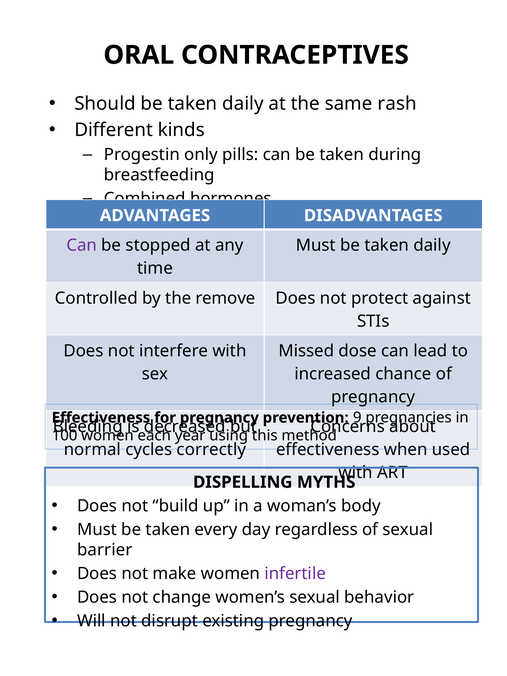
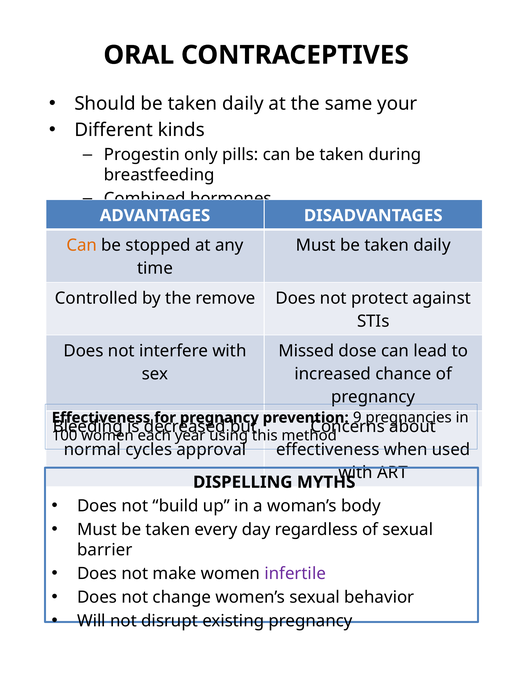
rash: rash -> your
Can at (82, 245) colour: purple -> orange
correctly: correctly -> approval
